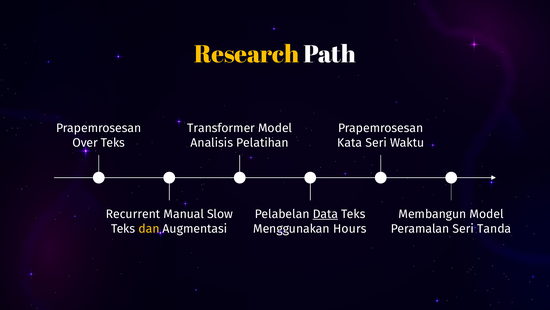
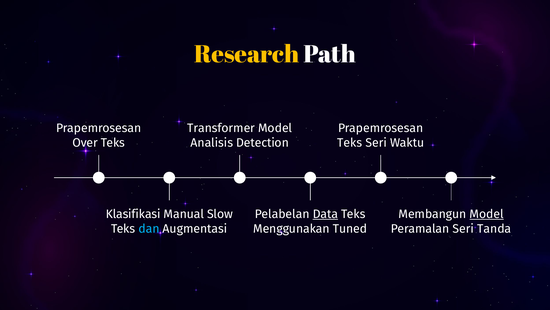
Pelatihan: Pelatihan -> Detection
Kata at (350, 143): Kata -> Teks
Recurrent: Recurrent -> Klasifikasi
Model at (487, 214) underline: none -> present
dan colour: yellow -> light blue
Hours: Hours -> Tuned
